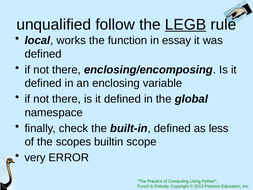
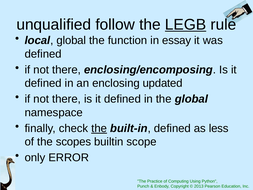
local works: works -> global
variable: variable -> updated
the at (99, 128) underline: none -> present
very: very -> only
